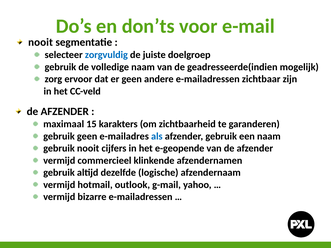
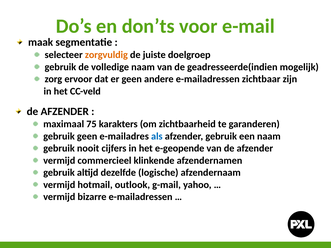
nooit at (41, 42): nooit -> maak
zorgvuldig colour: blue -> orange
15: 15 -> 75
